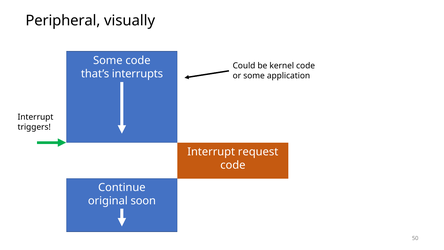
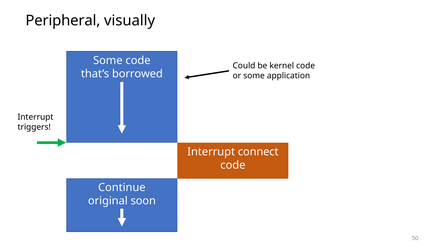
interrupts: interrupts -> borrowed
request: request -> connect
